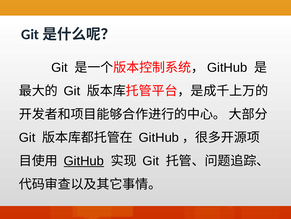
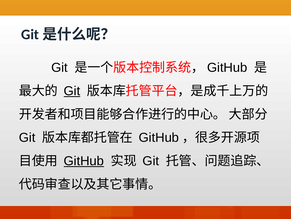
Git at (72, 91) underline: none -> present
